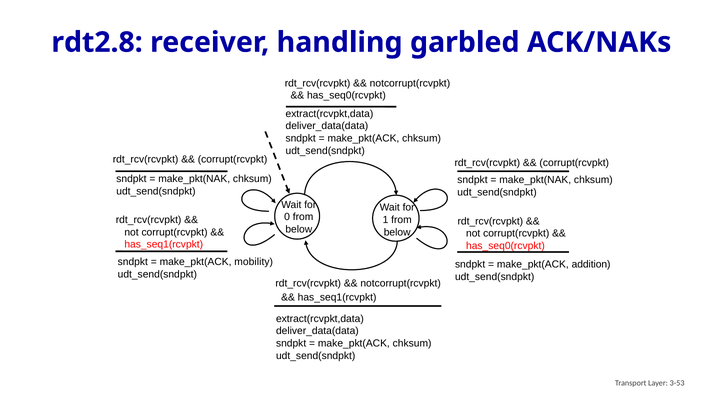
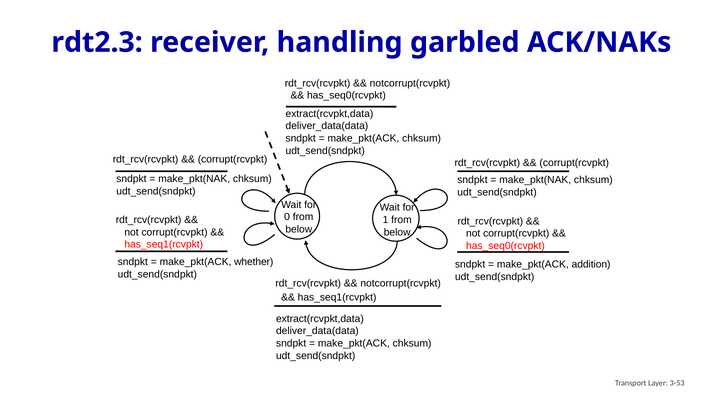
rdt2.8: rdt2.8 -> rdt2.3
mobility: mobility -> whether
